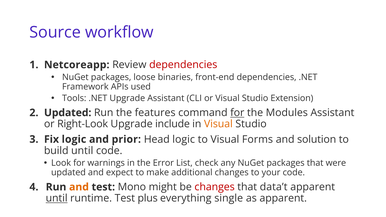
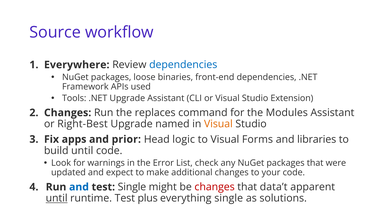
Netcoreapp: Netcoreapp -> Everywhere
dependencies at (183, 65) colour: red -> blue
Updated at (68, 113): Updated -> Changes
features: features -> replaces
for at (237, 113) underline: present -> none
Right-Look: Right-Look -> Right-Best
include: include -> named
Fix logic: logic -> apps
solution: solution -> libraries
and at (79, 187) colour: orange -> blue
test Mono: Mono -> Single
as apparent: apparent -> solutions
